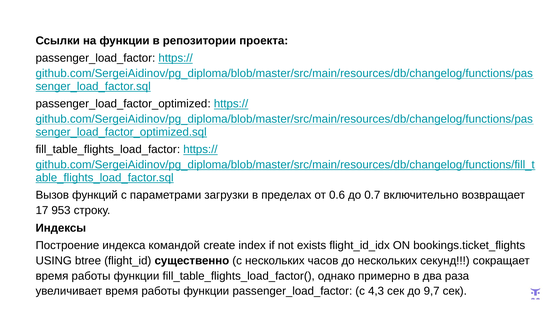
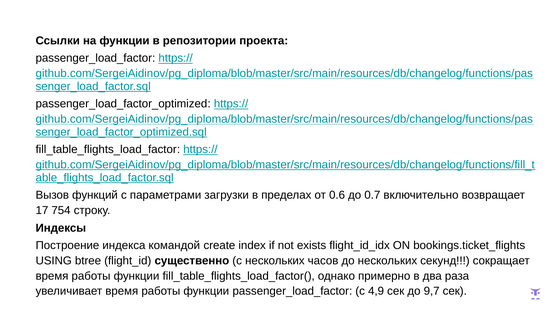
953: 953 -> 754
4,3: 4,3 -> 4,9
